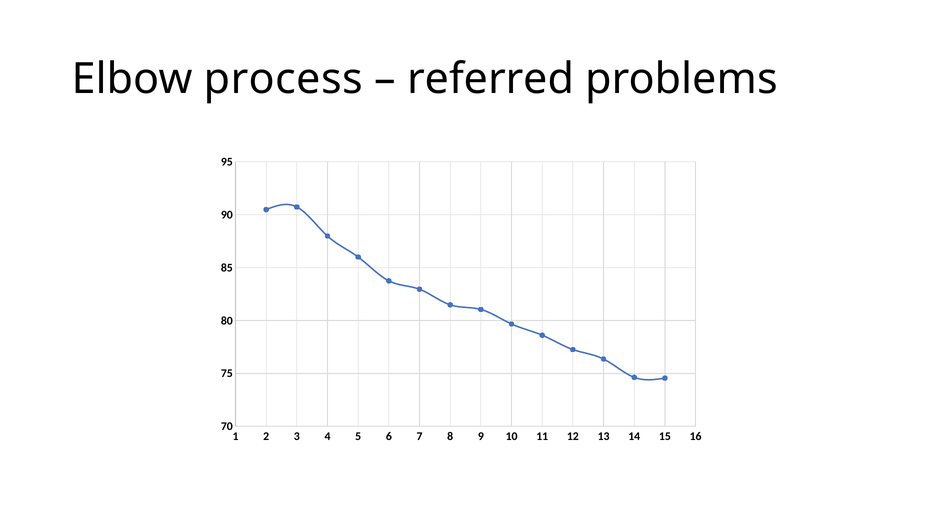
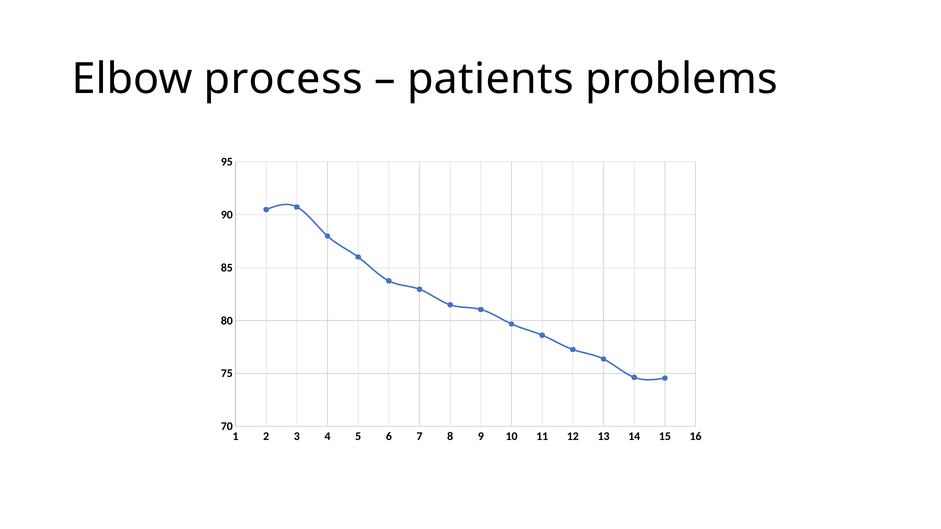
referred: referred -> patients
